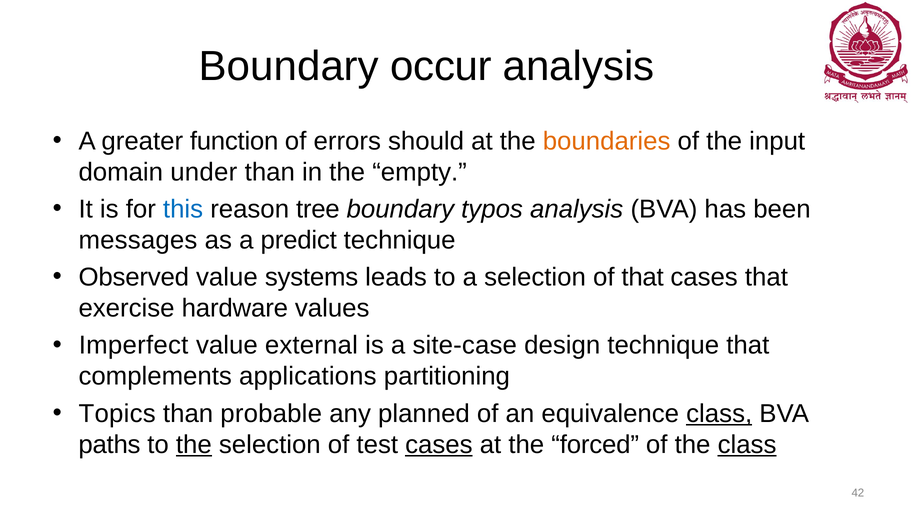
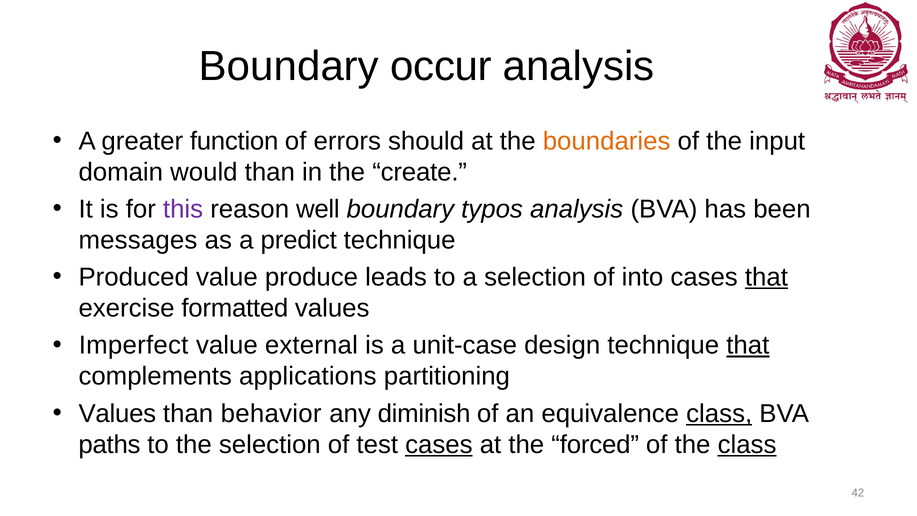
under: under -> would
empty: empty -> create
this colour: blue -> purple
tree: tree -> well
Observed: Observed -> Produced
systems: systems -> produce
of that: that -> into
that at (766, 277) underline: none -> present
hardware: hardware -> formatted
site-case: site-case -> unit-case
that at (748, 345) underline: none -> present
Topics at (117, 413): Topics -> Values
probable: probable -> behavior
planned: planned -> diminish
the at (194, 444) underline: present -> none
